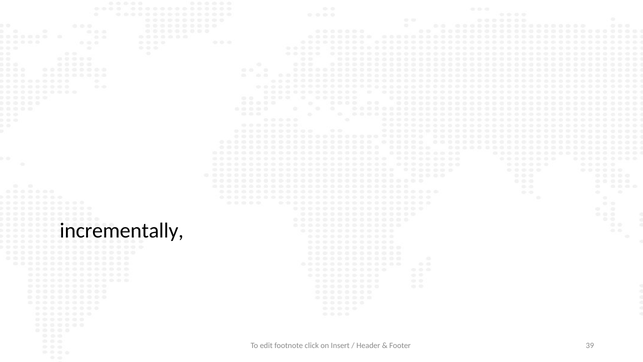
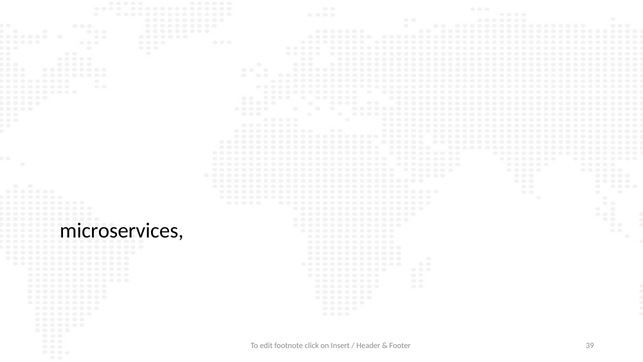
incrementally: incrementally -> microservices
